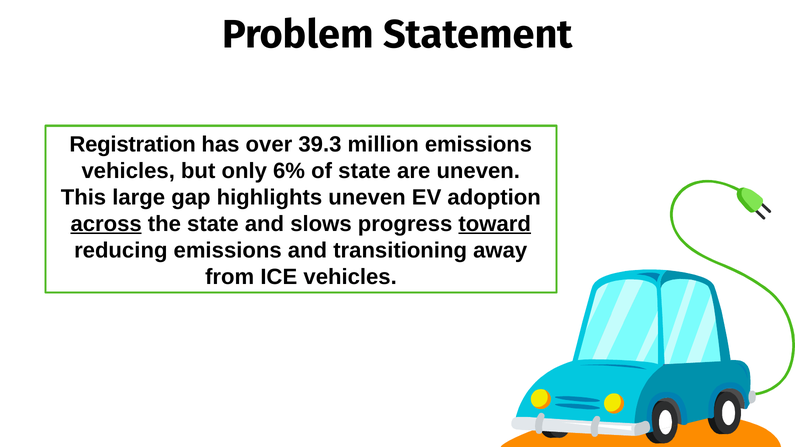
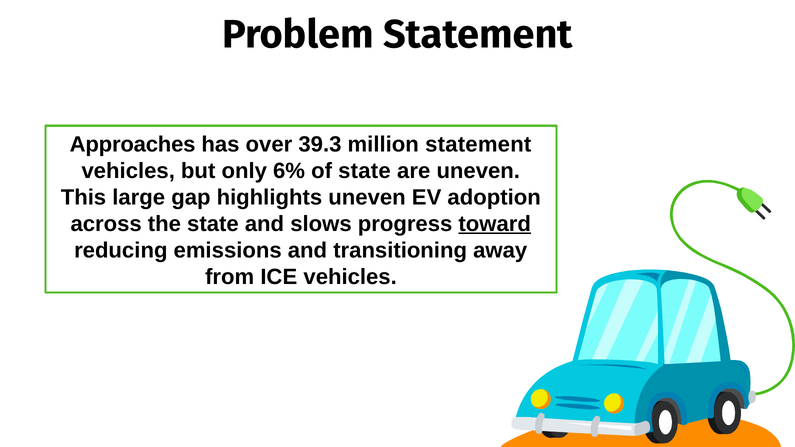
Registration: Registration -> Approaches
million emissions: emissions -> statement
across underline: present -> none
